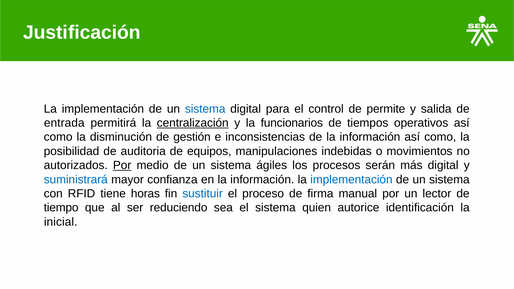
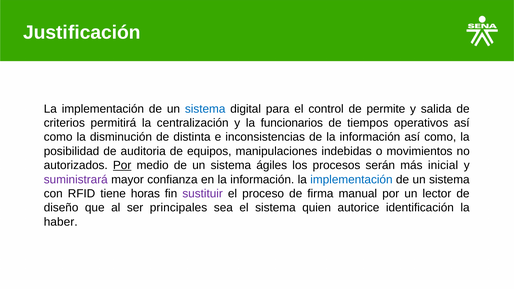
entrada: entrada -> criterios
centralización underline: present -> none
gestión: gestión -> distinta
más digital: digital -> inicial
suministrará colour: blue -> purple
sustituir colour: blue -> purple
tiempo: tiempo -> diseño
reduciendo: reduciendo -> principales
inicial: inicial -> haber
